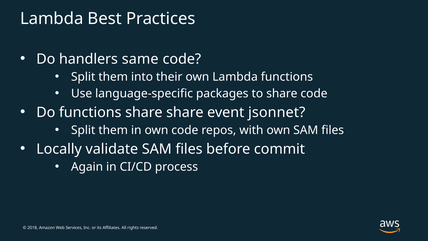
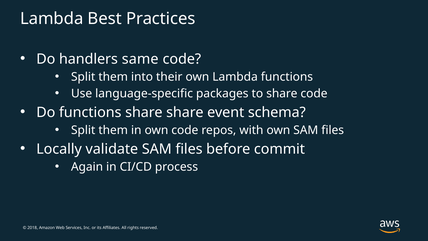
jsonnet: jsonnet -> schema
